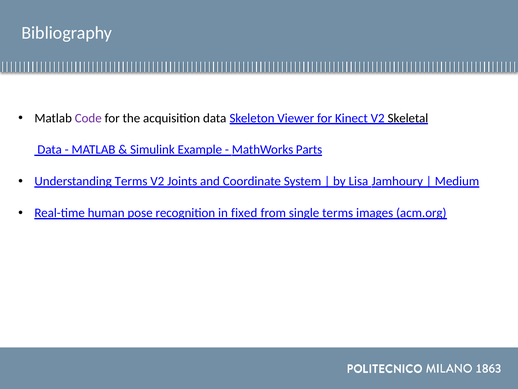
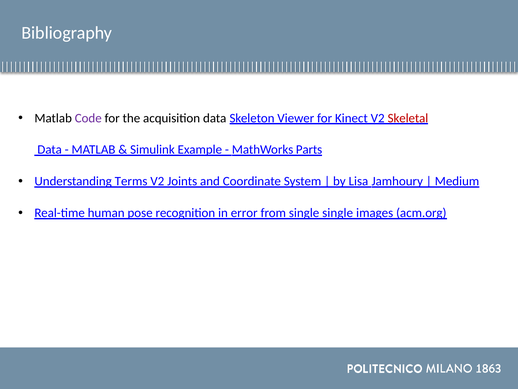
Skeletal colour: black -> red
fixed: fixed -> error
single terms: terms -> single
